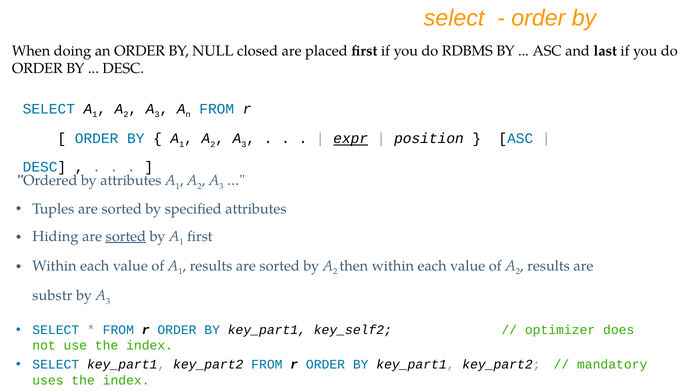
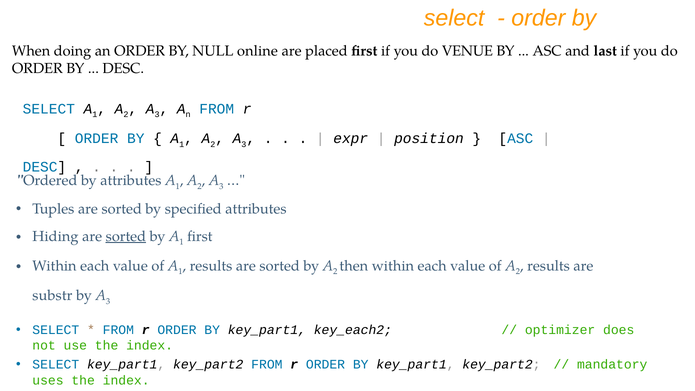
closed: closed -> online
RDBMS: RDBMS -> VENUE
expr underline: present -> none
key_self2: key_self2 -> key_each2
